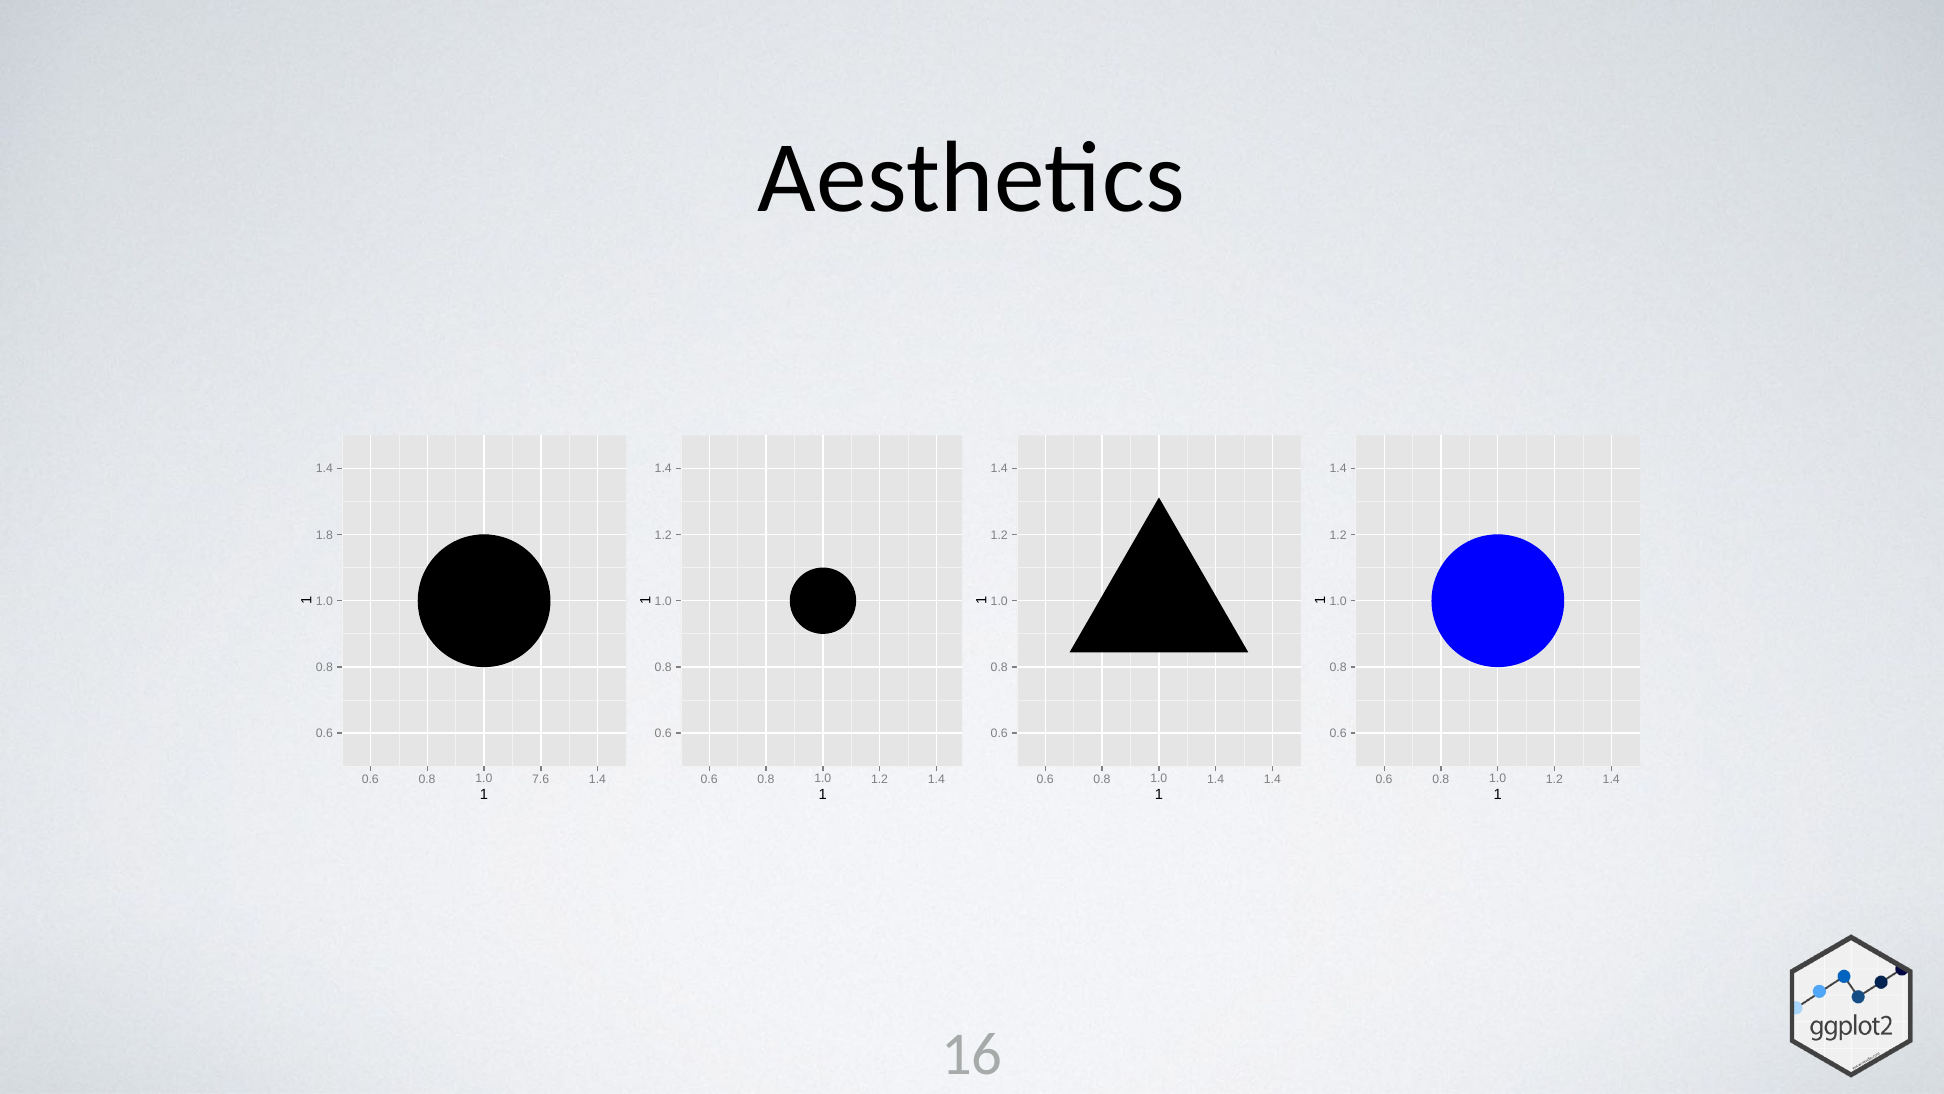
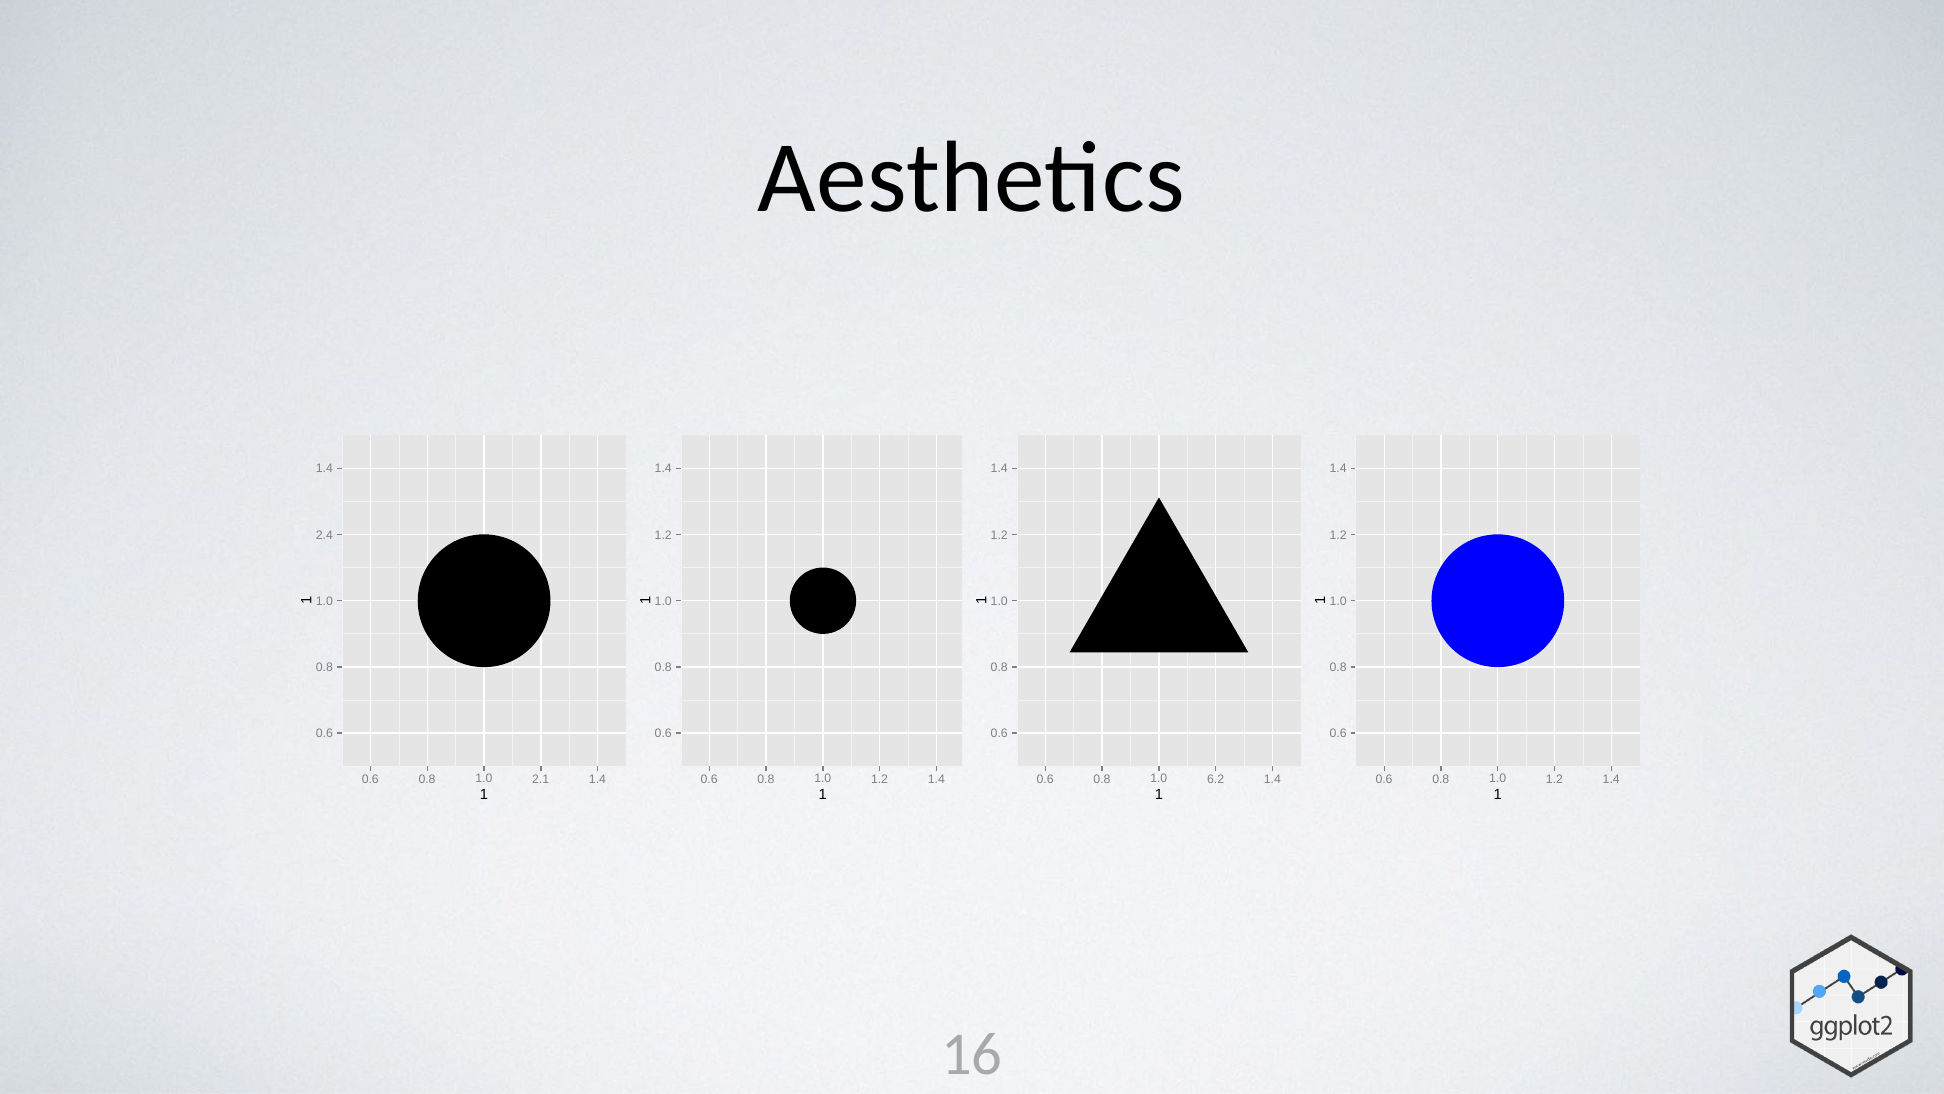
1.8: 1.8 -> 2.4
7.6: 7.6 -> 2.1
0.8 1.4: 1.4 -> 6.2
